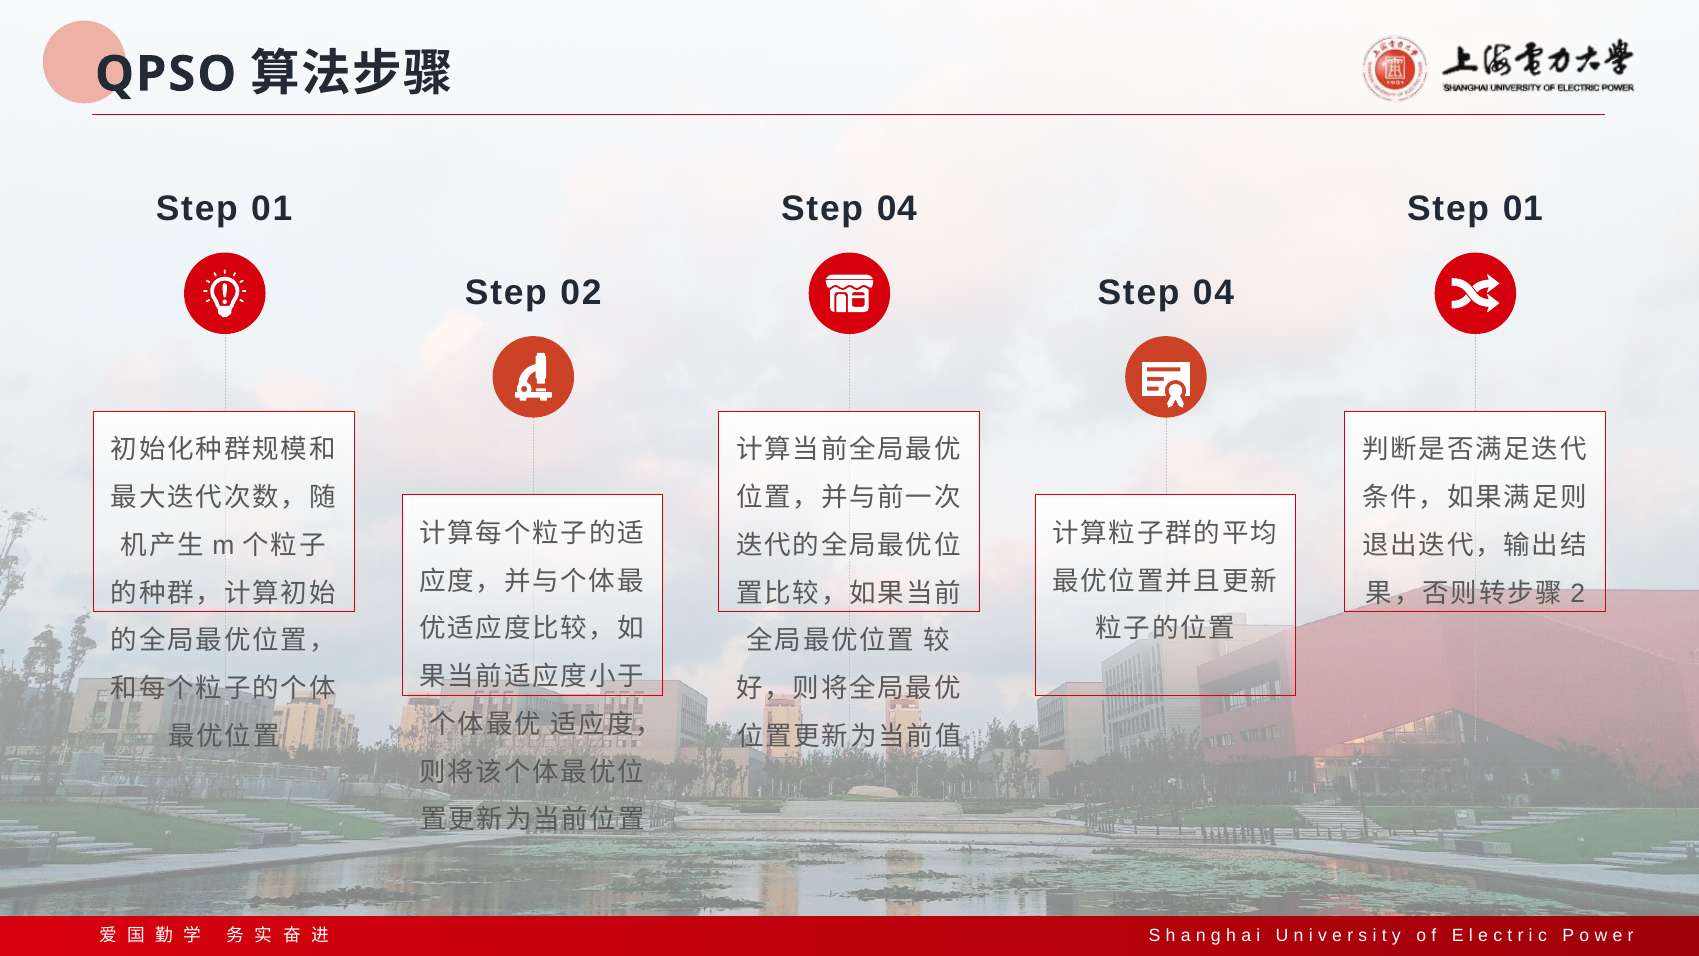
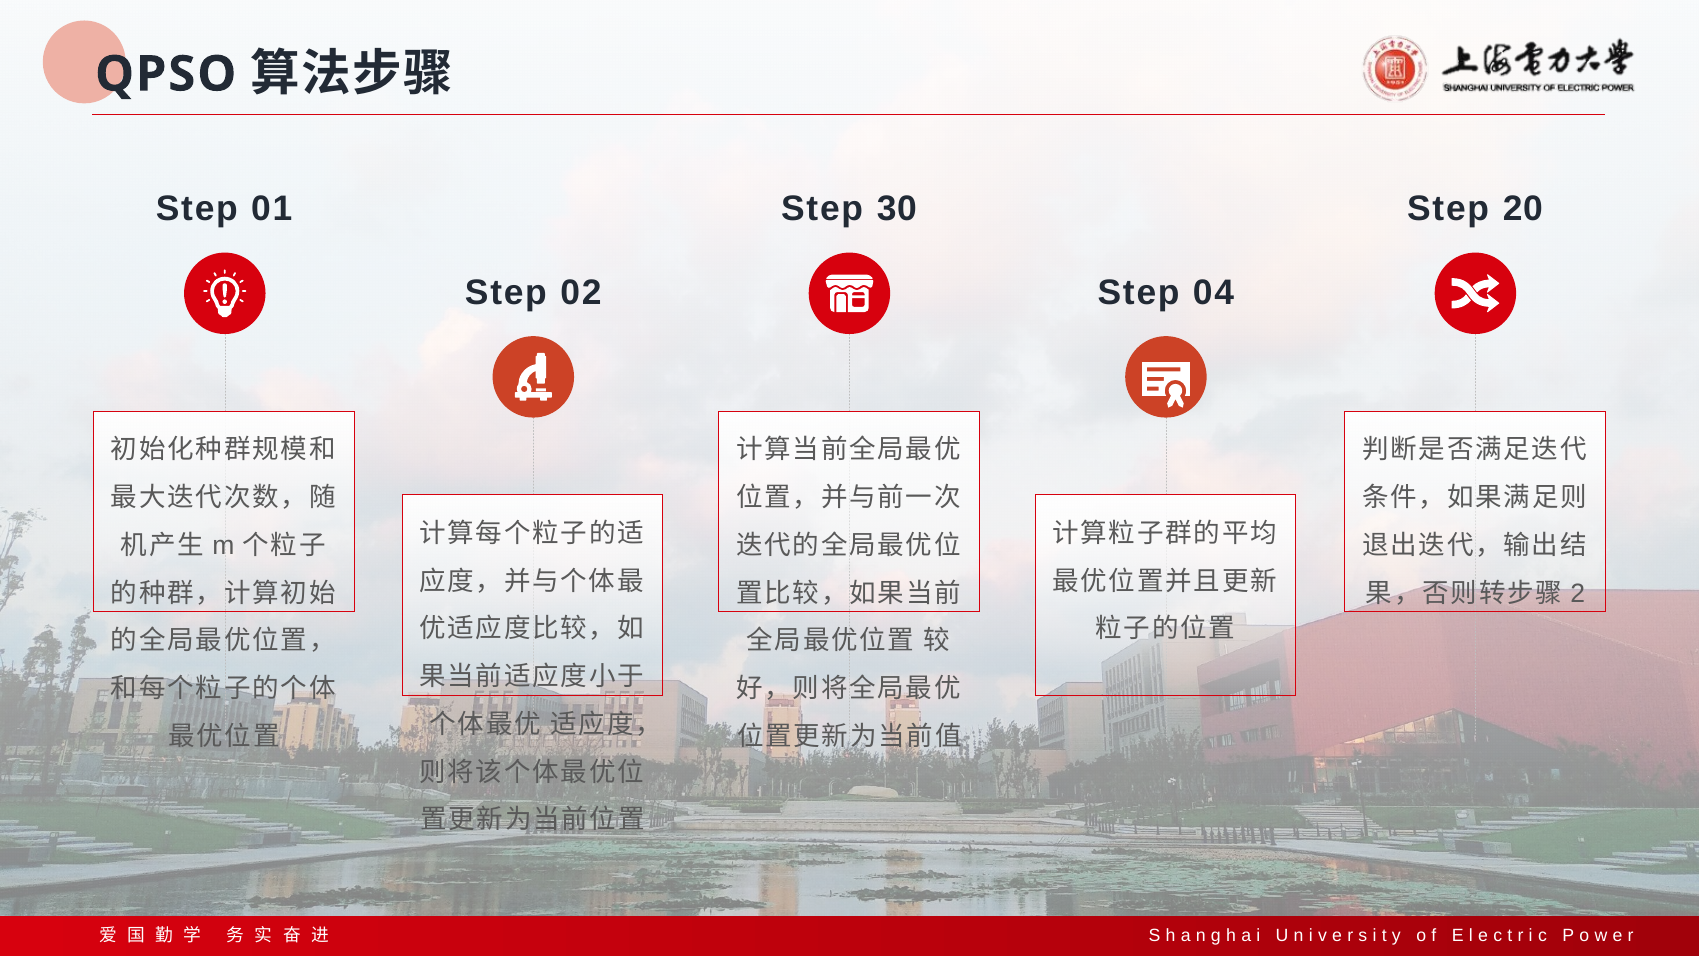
04 at (897, 209): 04 -> 30
01 at (1523, 209): 01 -> 20
